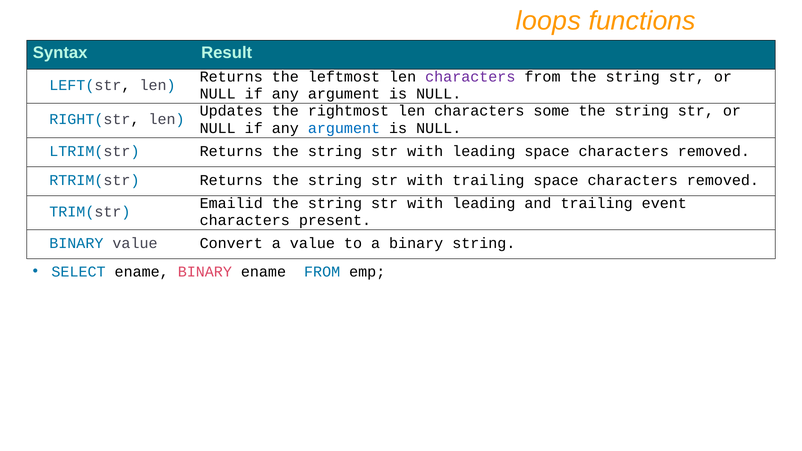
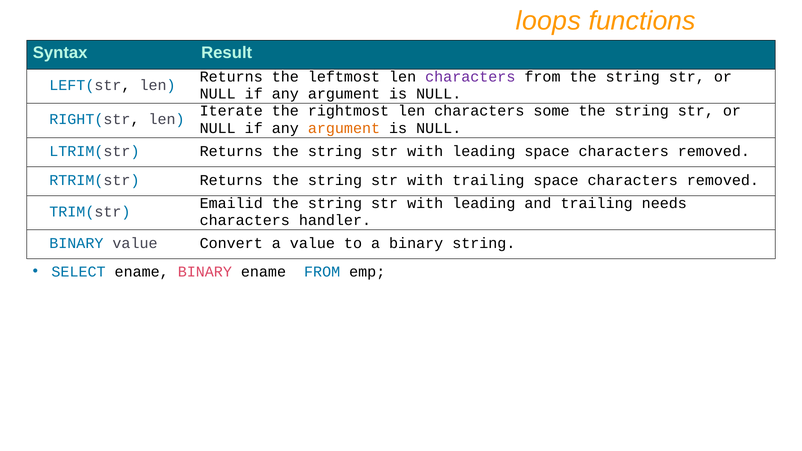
Updates: Updates -> Iterate
argument at (344, 128) colour: blue -> orange
event: event -> needs
present: present -> handler
